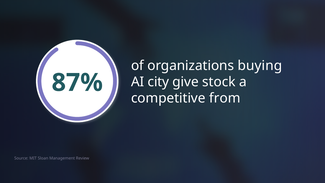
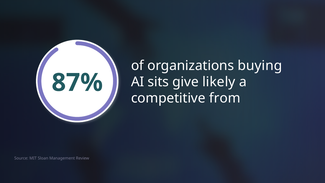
city: city -> sits
stock: stock -> likely
